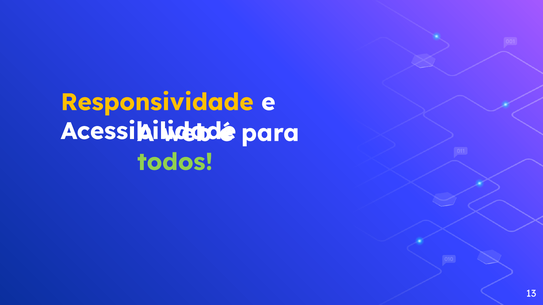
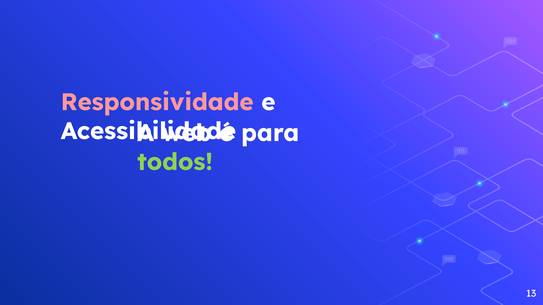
Responsividade colour: yellow -> pink
